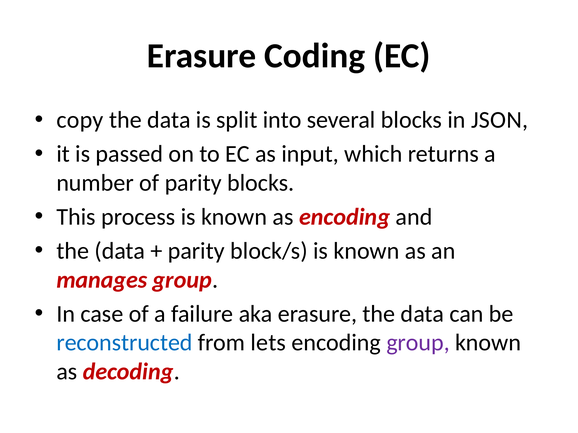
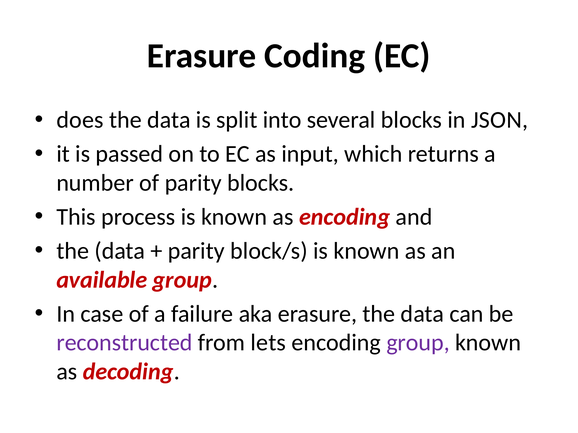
copy: copy -> does
manages: manages -> available
reconstructed colour: blue -> purple
